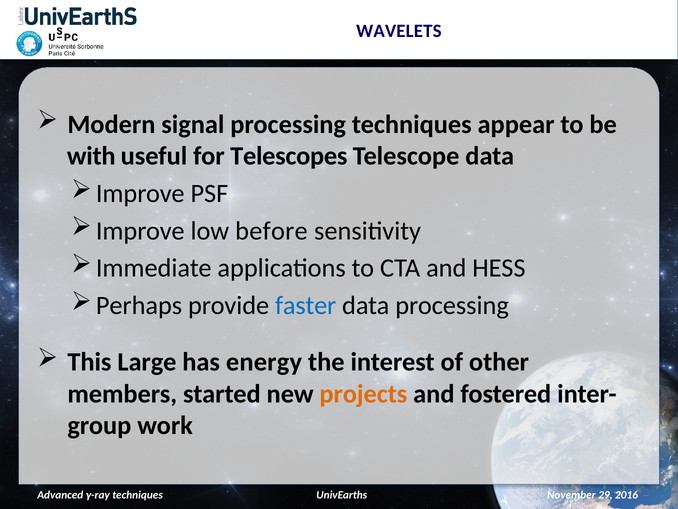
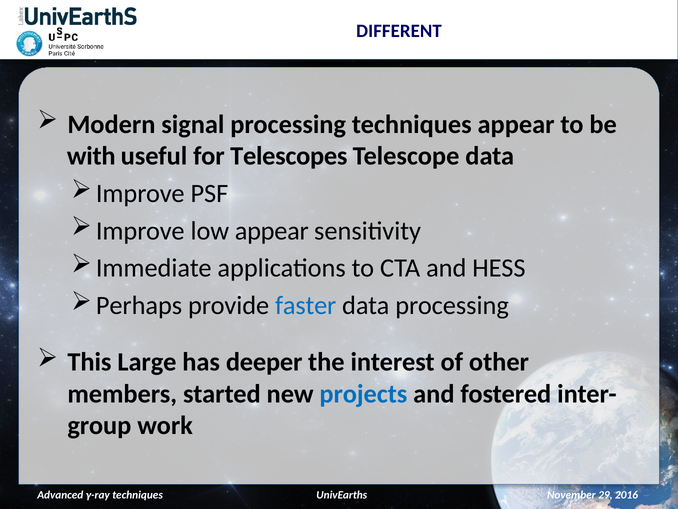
WAVELETS: WAVELETS -> DIFFERENT
low before: before -> appear
energy: energy -> deeper
projects colour: orange -> blue
